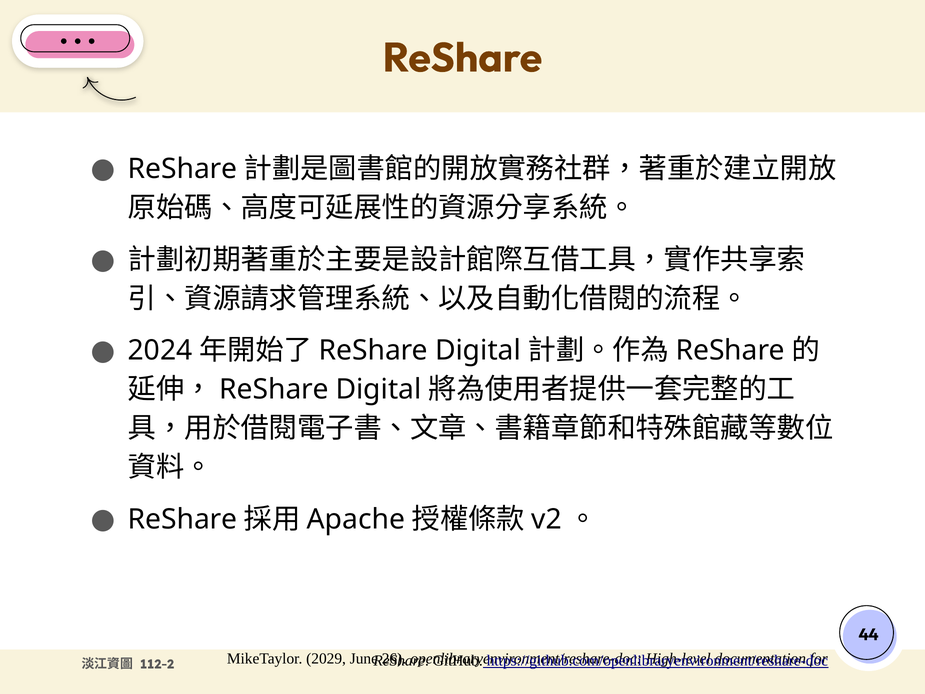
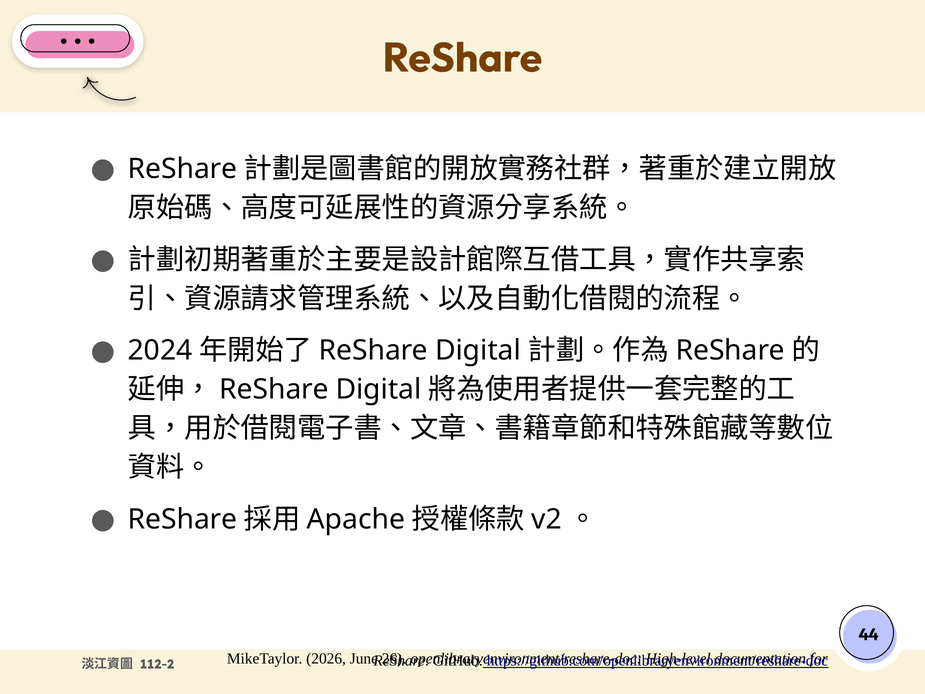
2029: 2029 -> 2026
